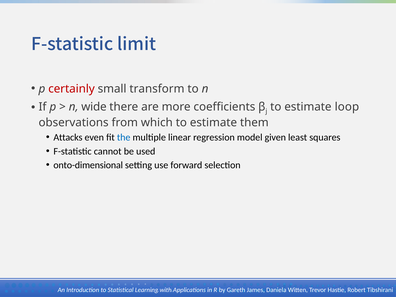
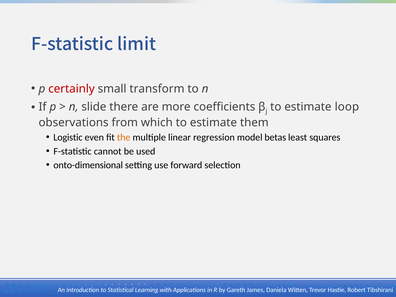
wide: wide -> slide
Attacks: Attacks -> Logistic
the colour: blue -> orange
given: given -> betas
